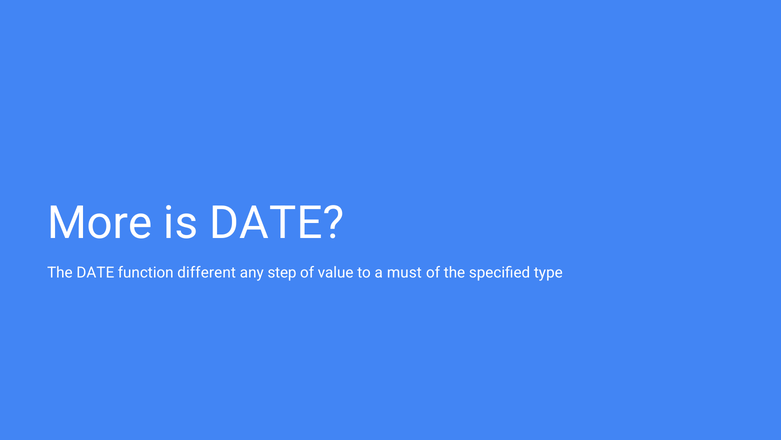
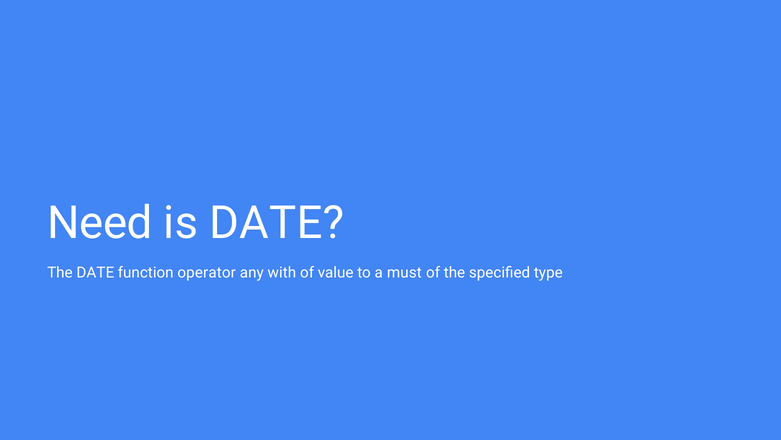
More: More -> Need
different: different -> operator
step: step -> with
